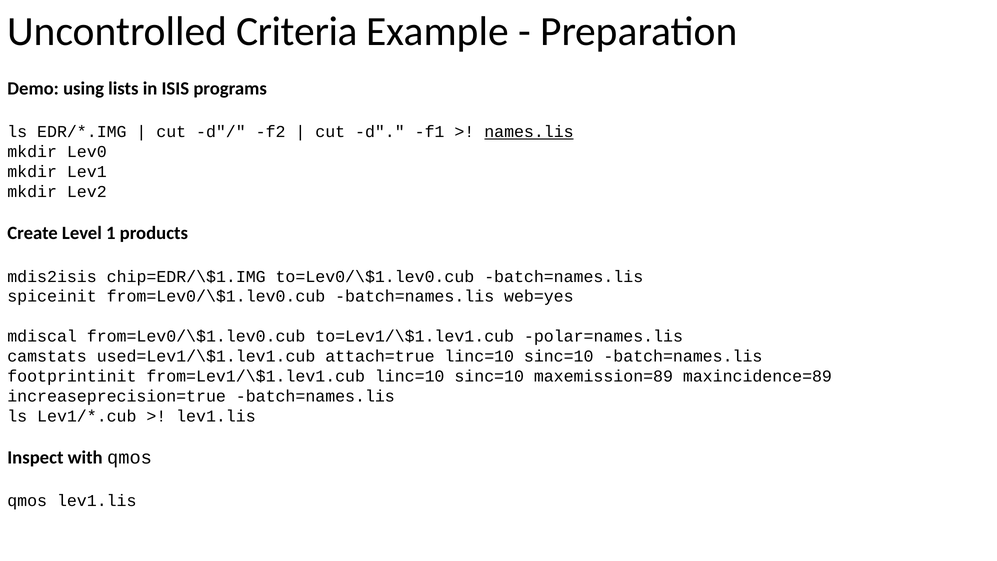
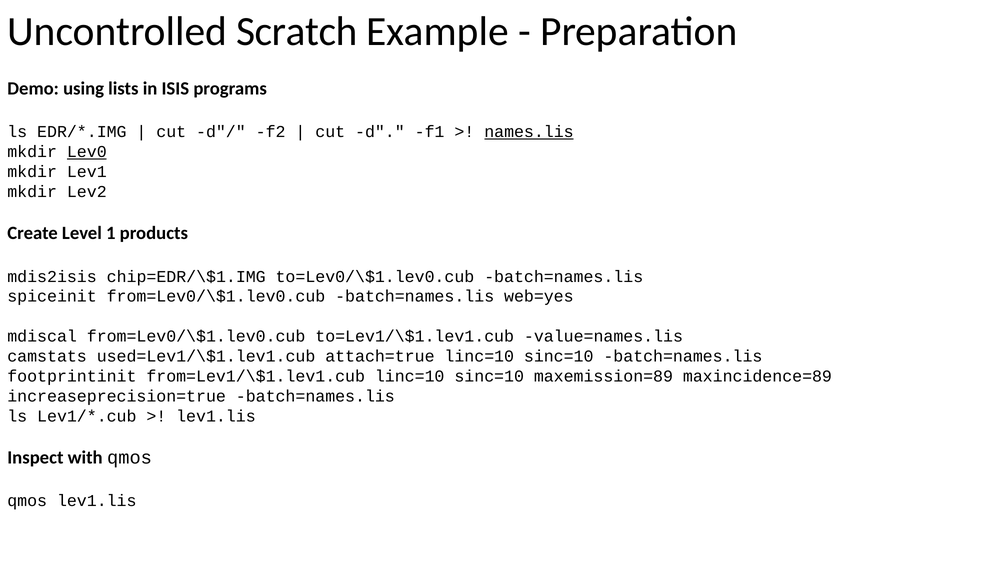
Criteria: Criteria -> Scratch
Lev0 underline: none -> present
polar=names.lis: polar=names.lis -> value=names.lis
